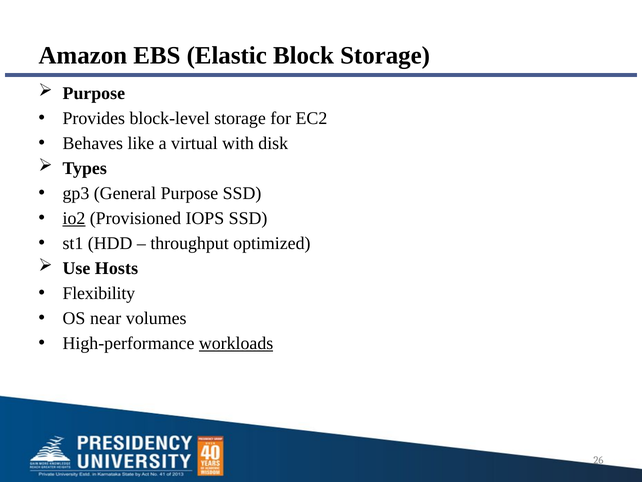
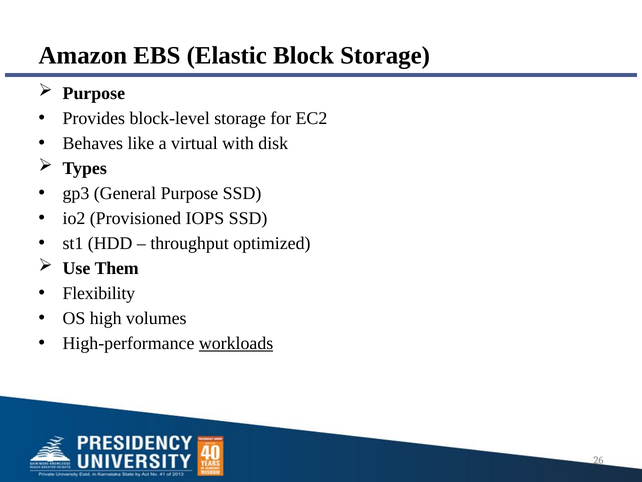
io2 underline: present -> none
Hosts: Hosts -> Them
near: near -> high
